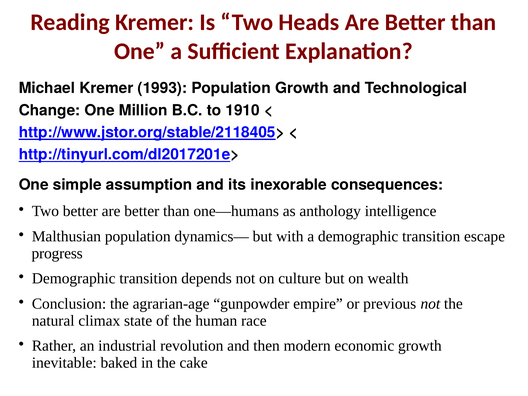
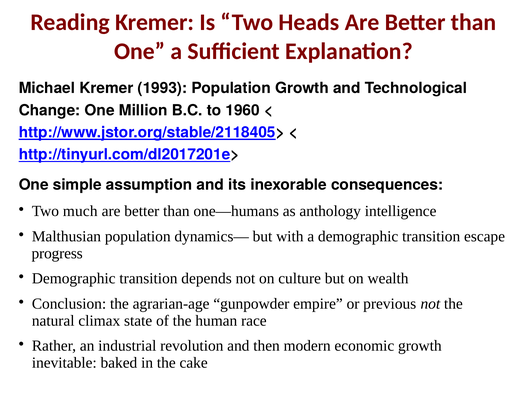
1910: 1910 -> 1960
Two better: better -> much
